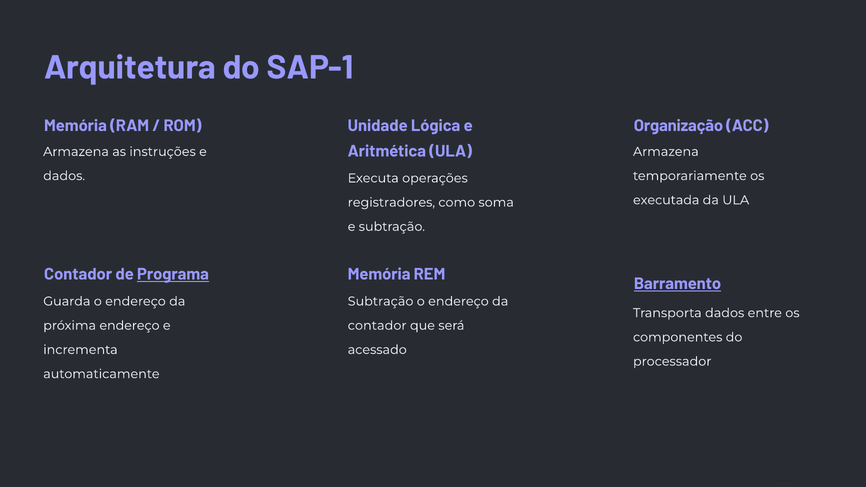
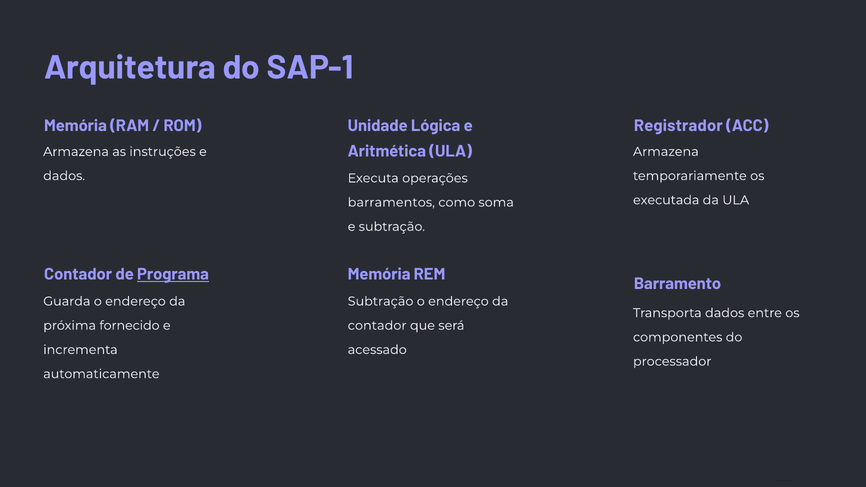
Organização: Organização -> Registrador
registradores: registradores -> barramentos
Barramento underline: present -> none
próxima endereço: endereço -> fornecido
